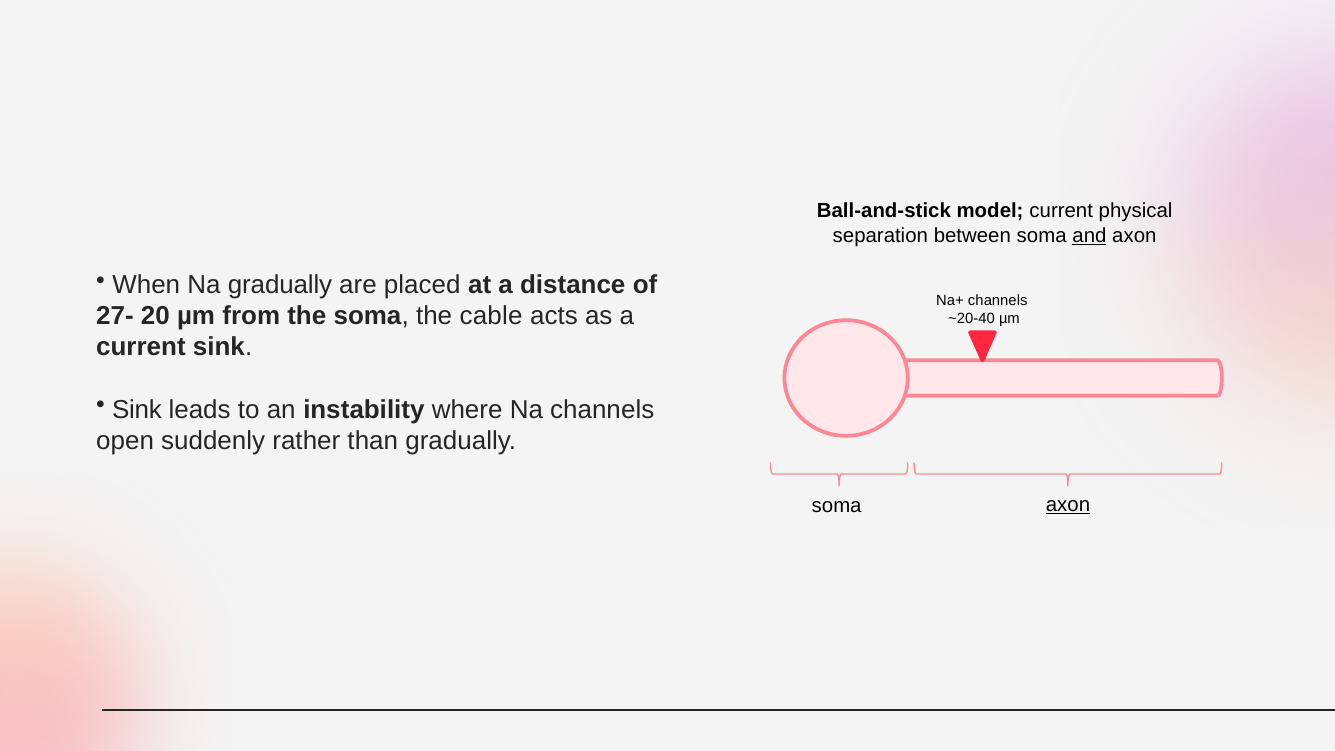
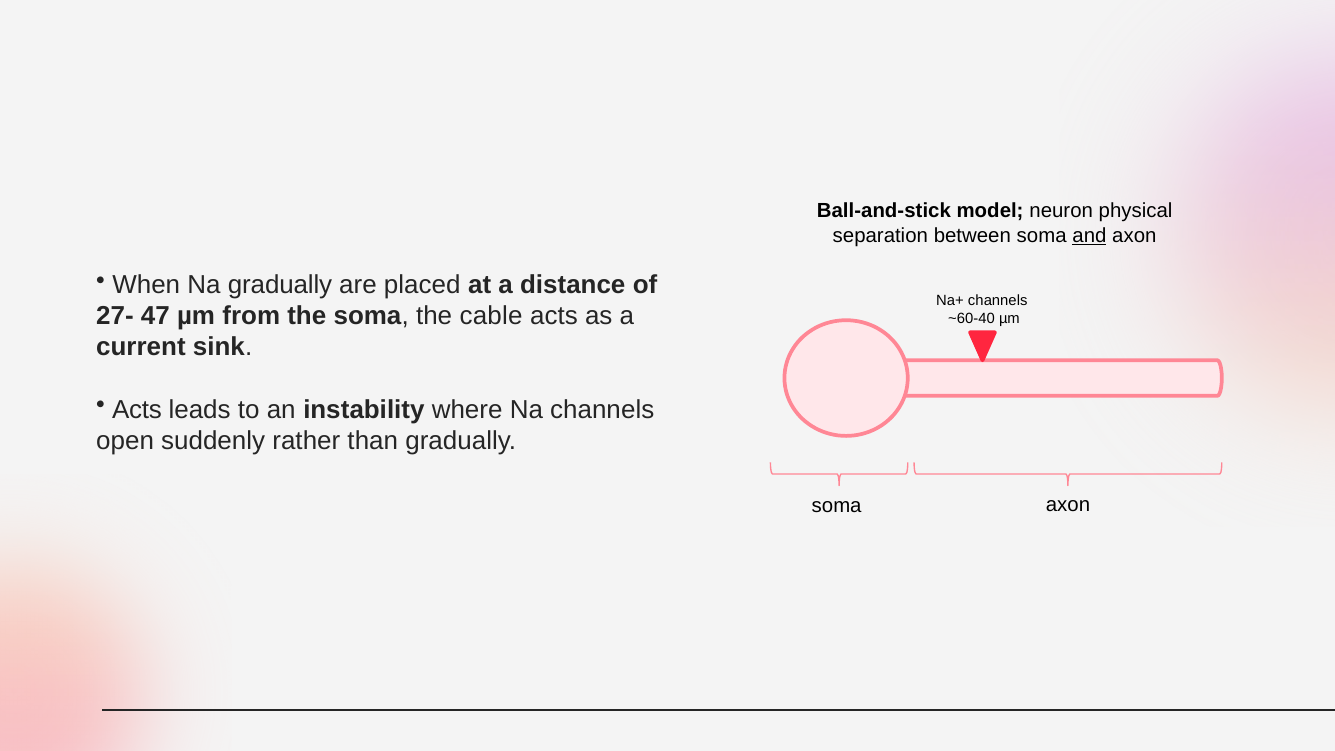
model current: current -> neuron
20: 20 -> 47
~20-40: ~20-40 -> ~60-40
Sink at (137, 410): Sink -> Acts
axon at (1068, 505) underline: present -> none
